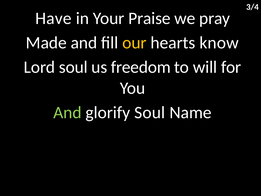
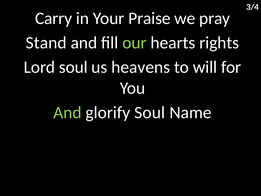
Have: Have -> Carry
Made: Made -> Stand
our colour: yellow -> light green
know: know -> rights
freedom: freedom -> heavens
